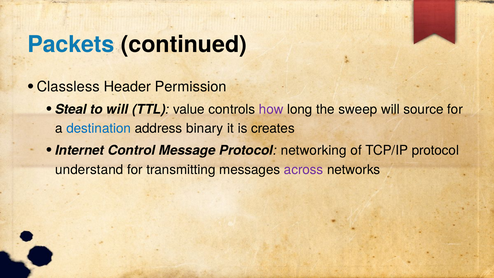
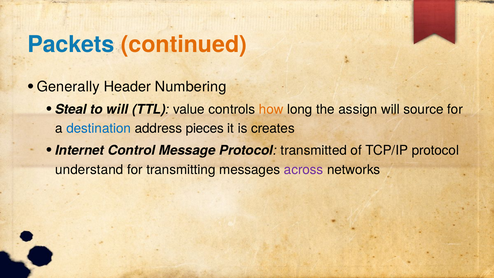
continued colour: black -> orange
Classless: Classless -> Generally
Permission: Permission -> Numbering
how colour: purple -> orange
sweep: sweep -> assign
binary: binary -> pieces
networking: networking -> transmitted
